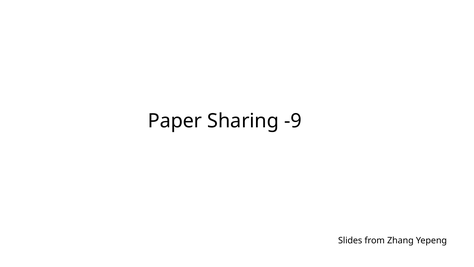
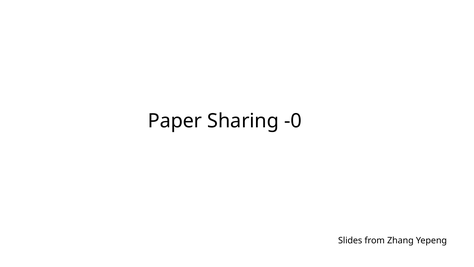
-9: -9 -> -0
